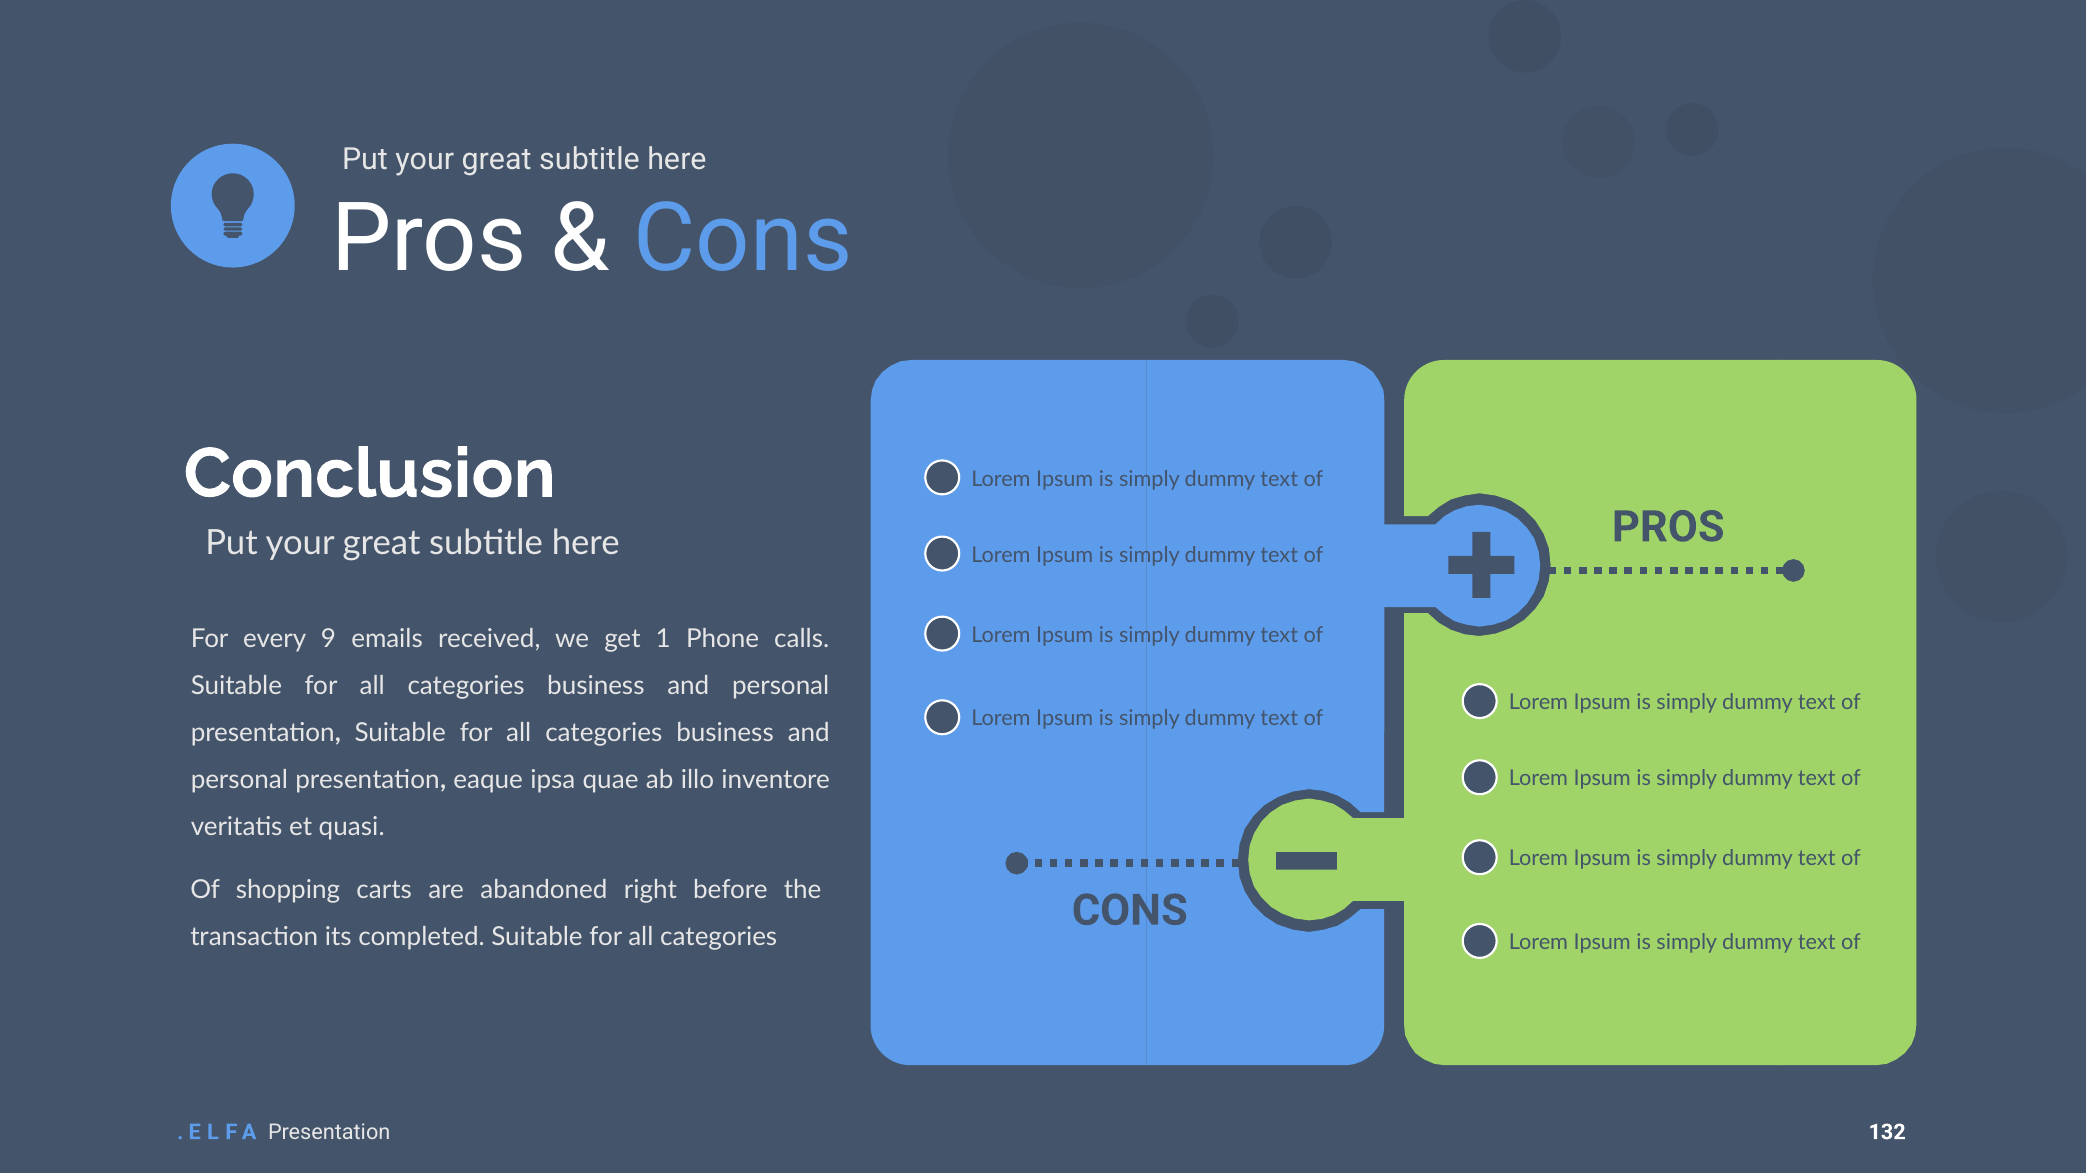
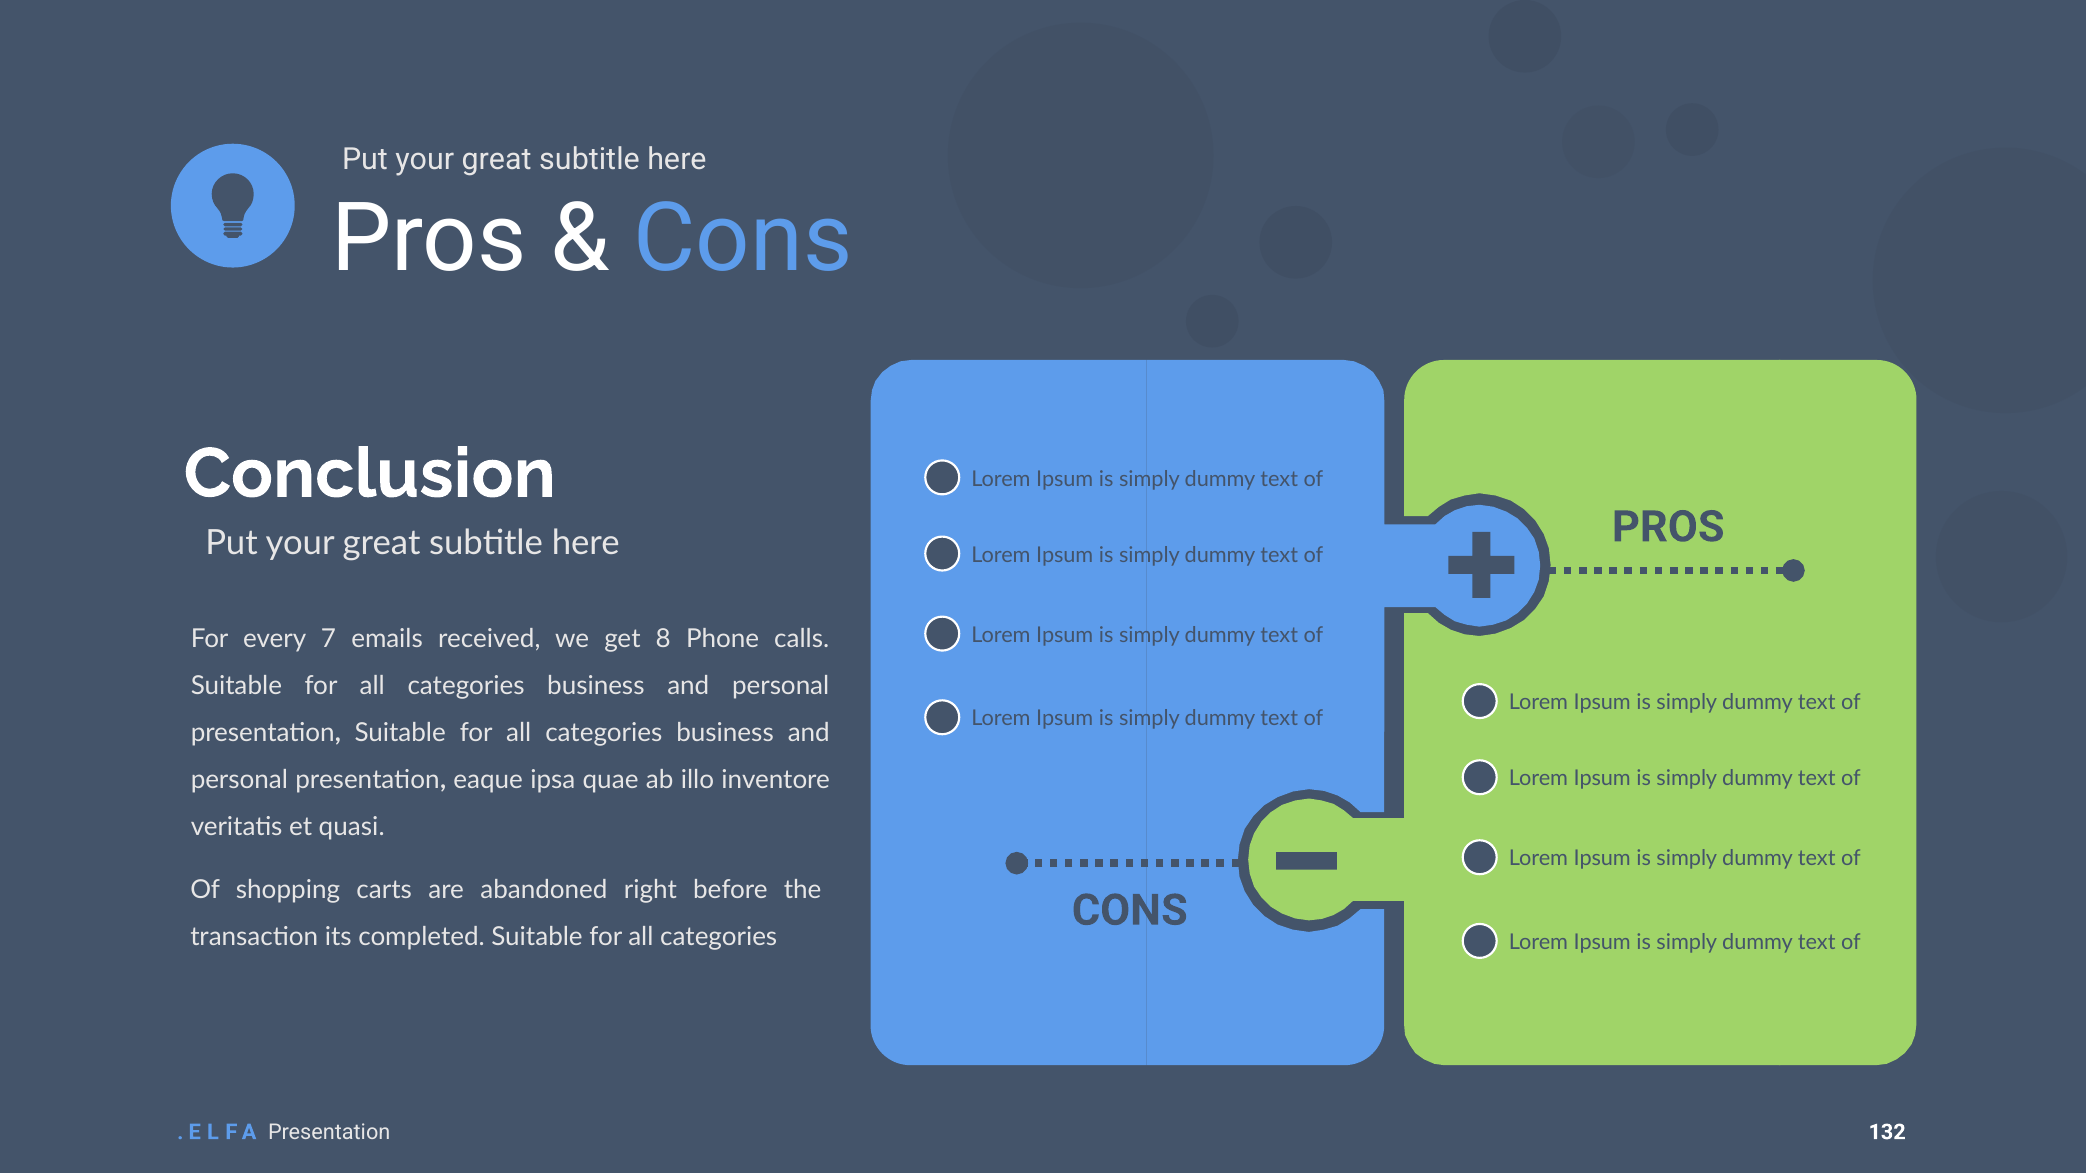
9: 9 -> 7
1: 1 -> 8
